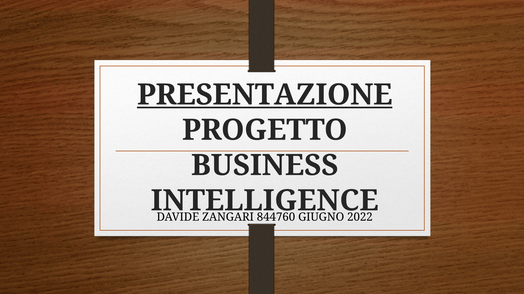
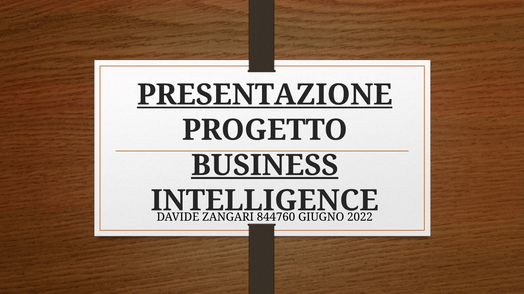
BUSINESS underline: none -> present
